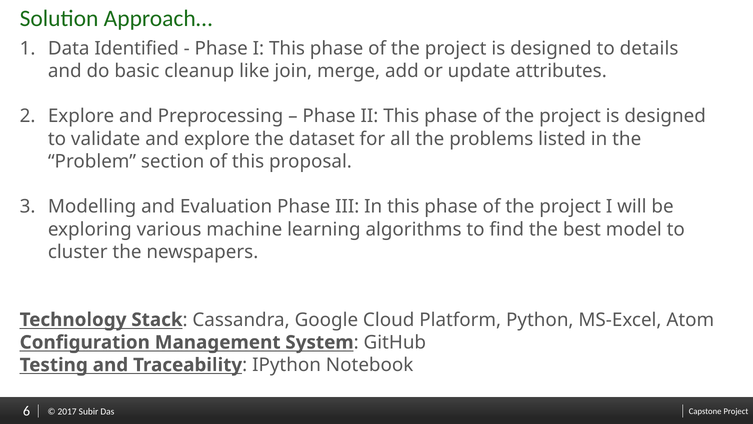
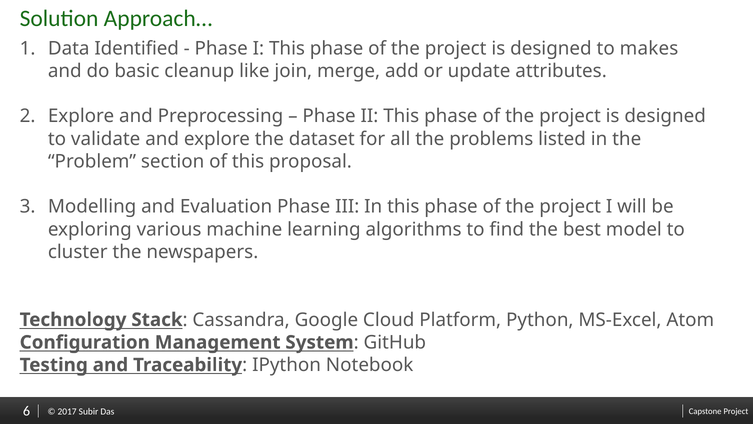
details: details -> makes
